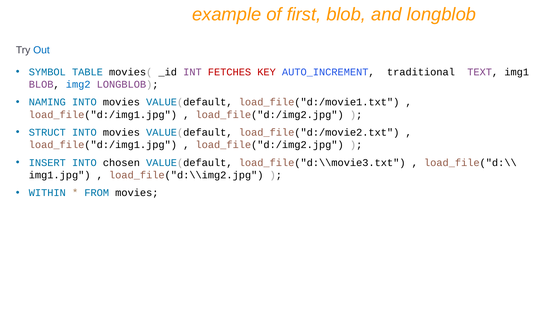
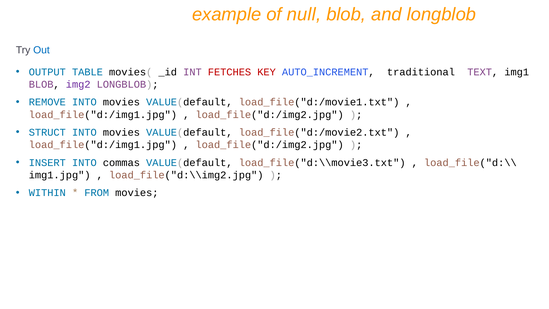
first: first -> null
SYMBOL: SYMBOL -> OUTPUT
img2 colour: blue -> purple
NAMING: NAMING -> REMOVE
chosen: chosen -> commas
